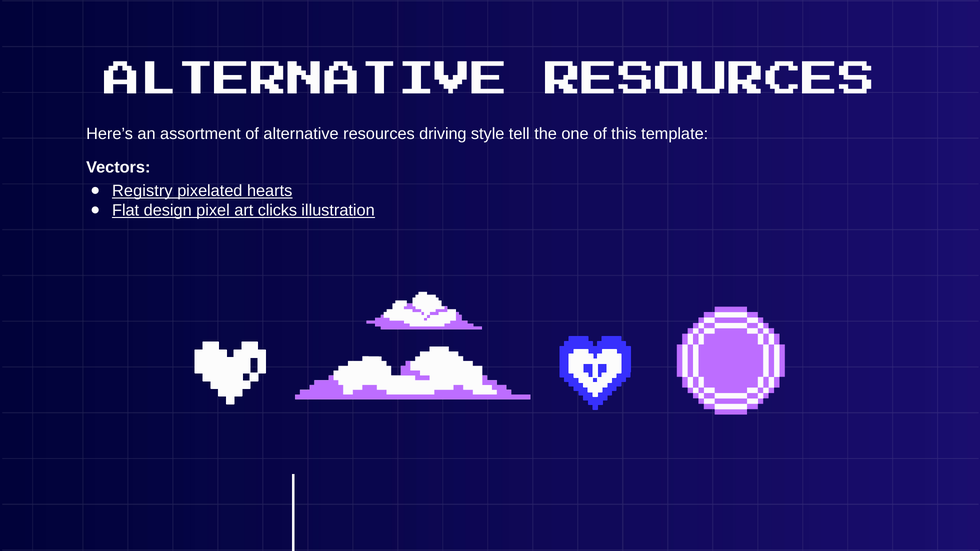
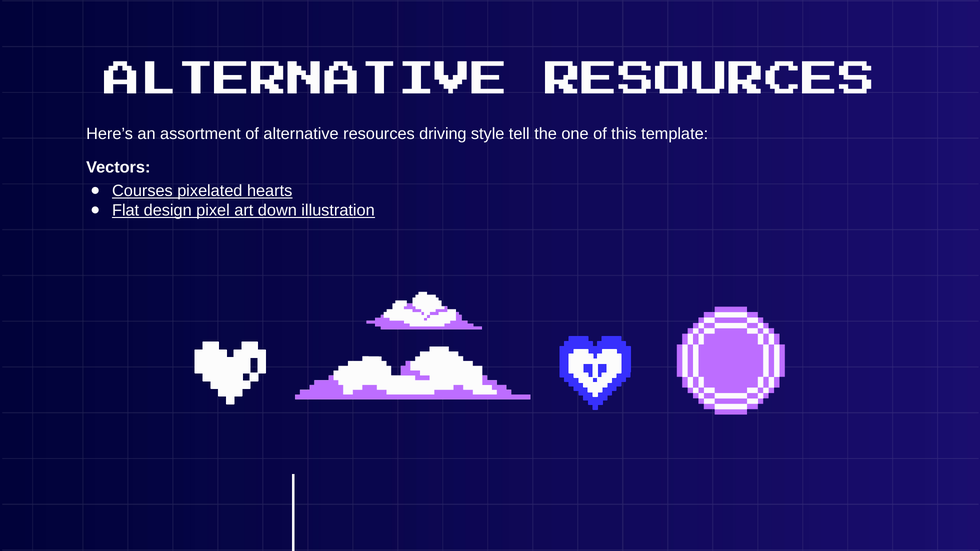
Registry: Registry -> Courses
clicks: clicks -> down
